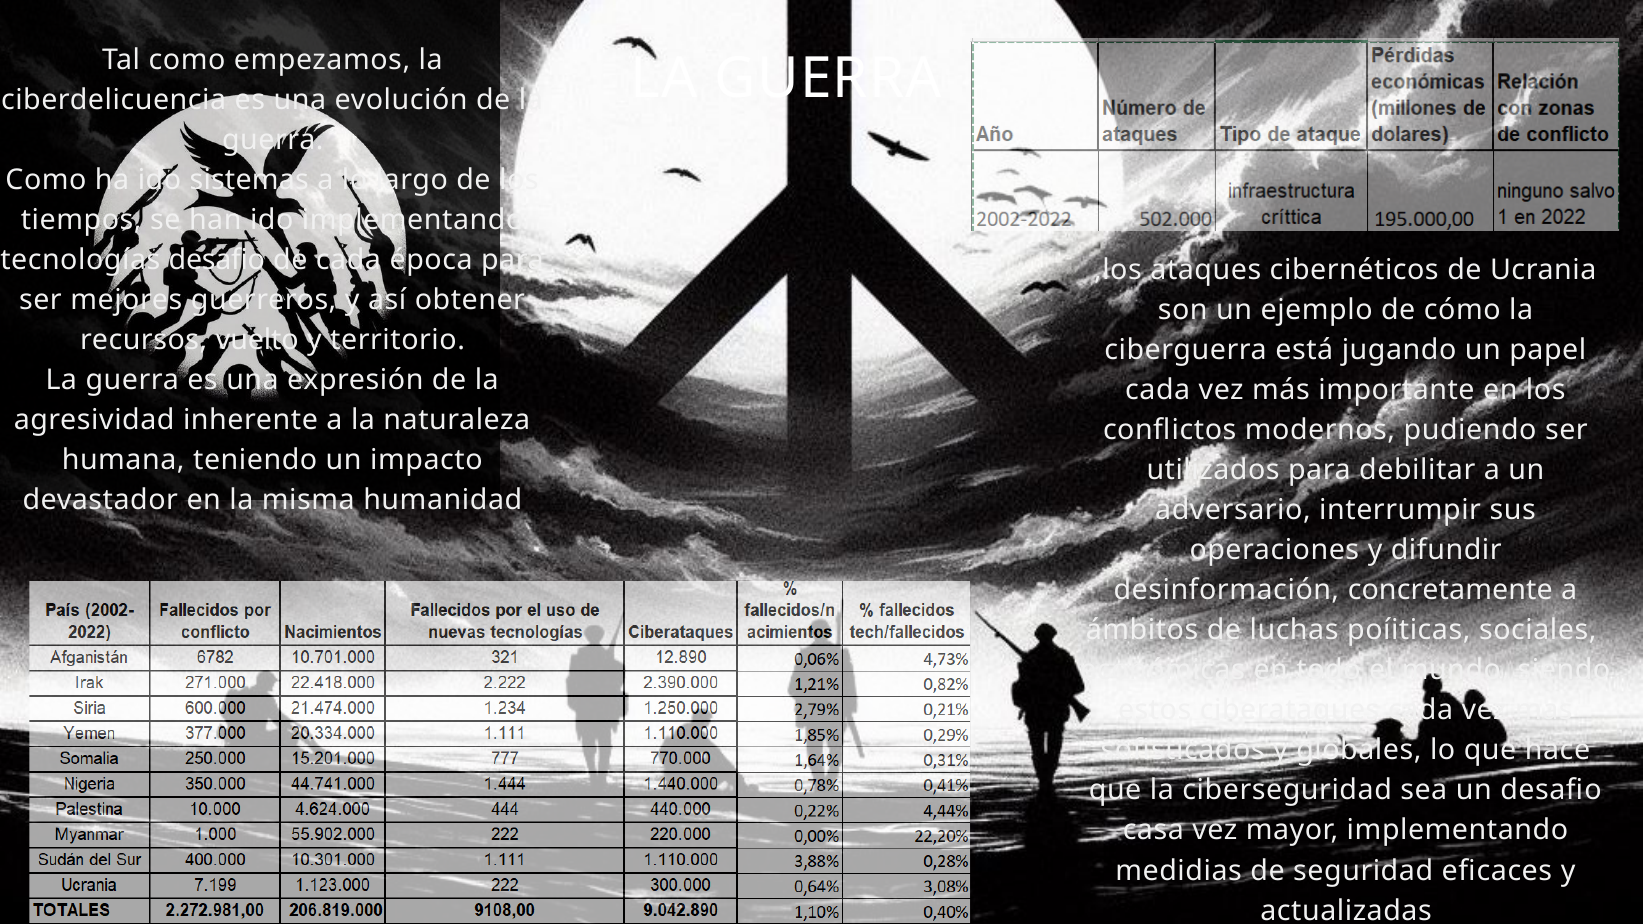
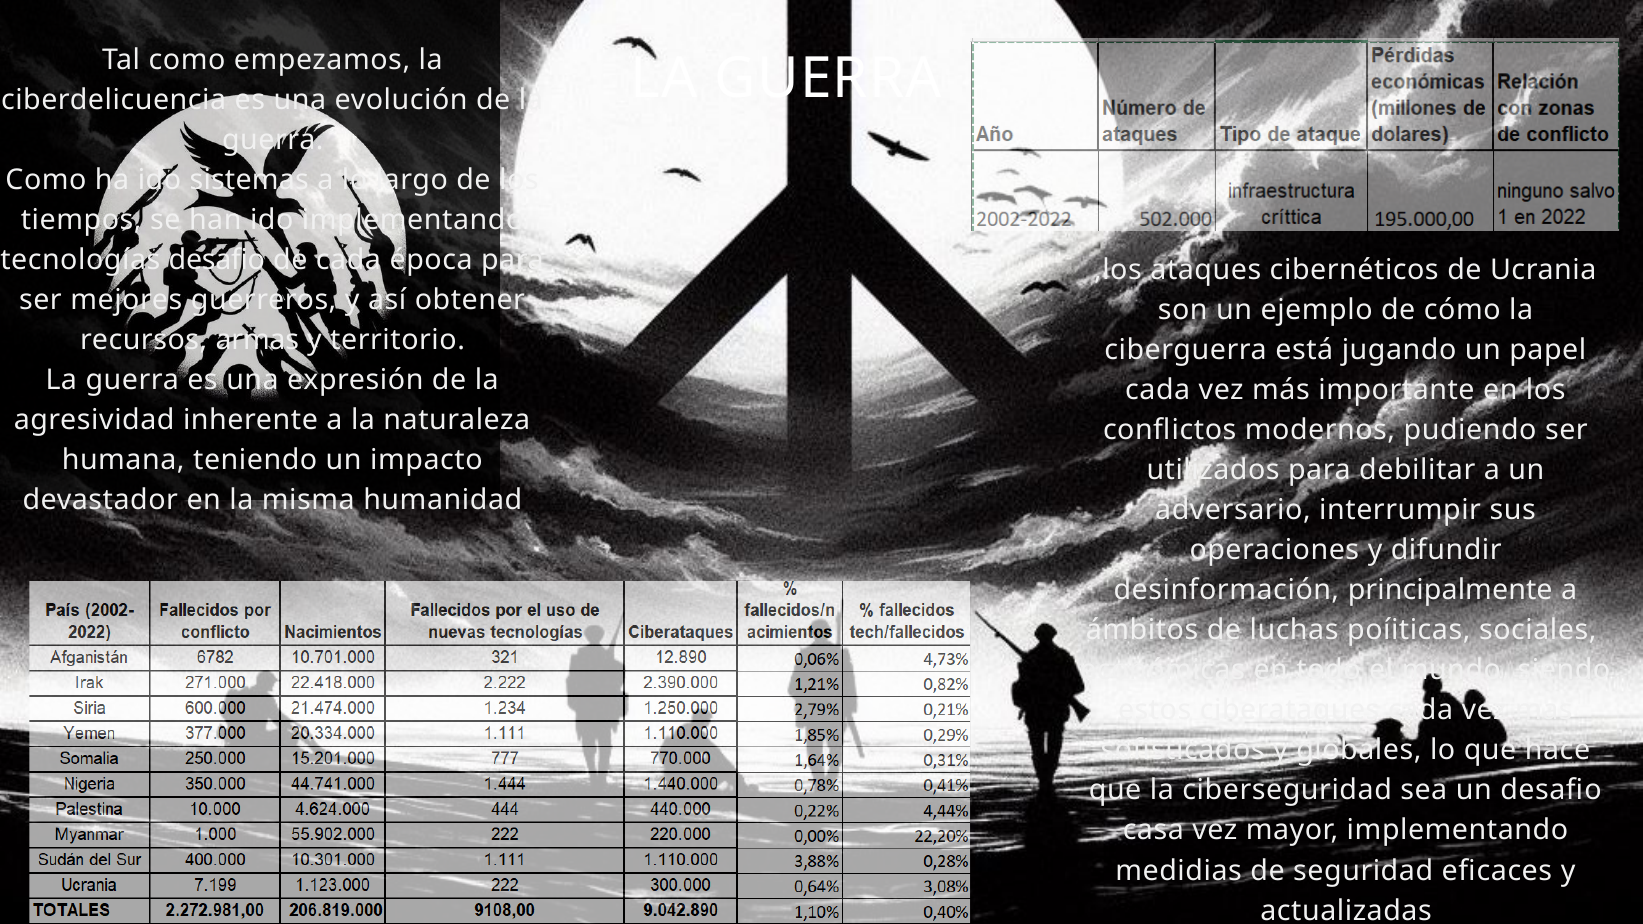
vuelto: vuelto -> armas
concretamente: concretamente -> principalmente
